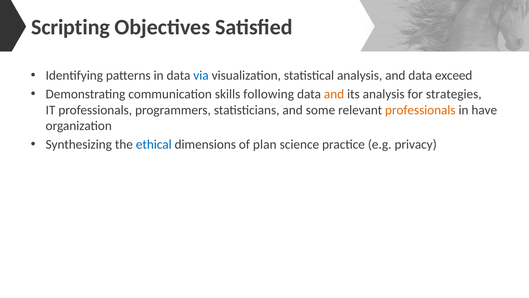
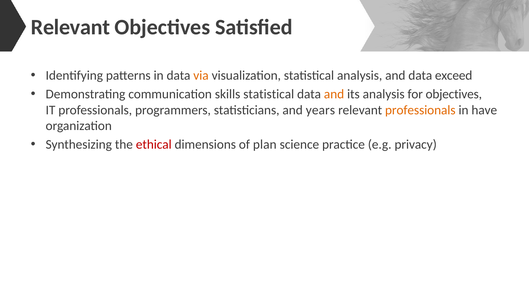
Scripting at (70, 27): Scripting -> Relevant
via colour: blue -> orange
skills following: following -> statistical
for strategies: strategies -> objectives
some: some -> years
ethical colour: blue -> red
